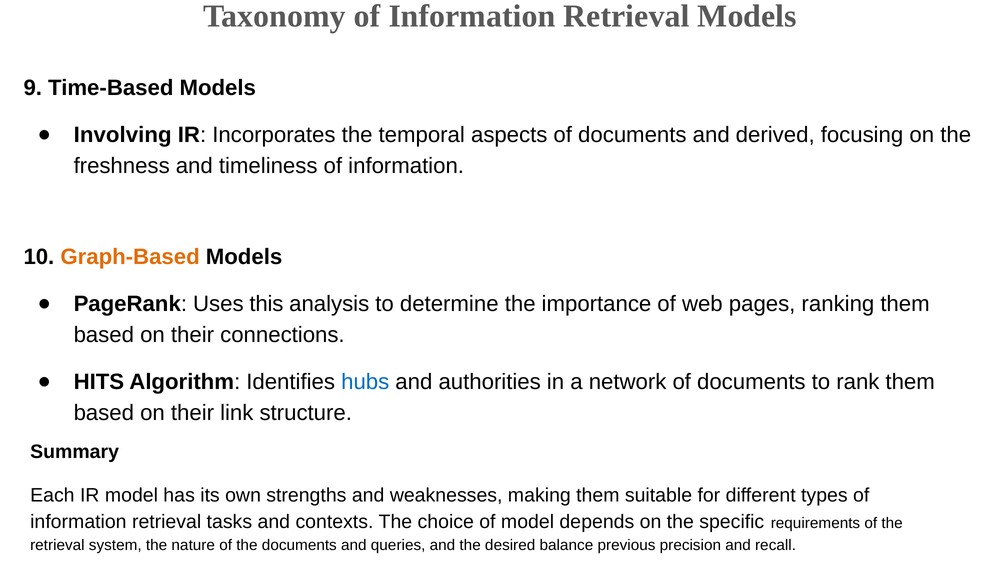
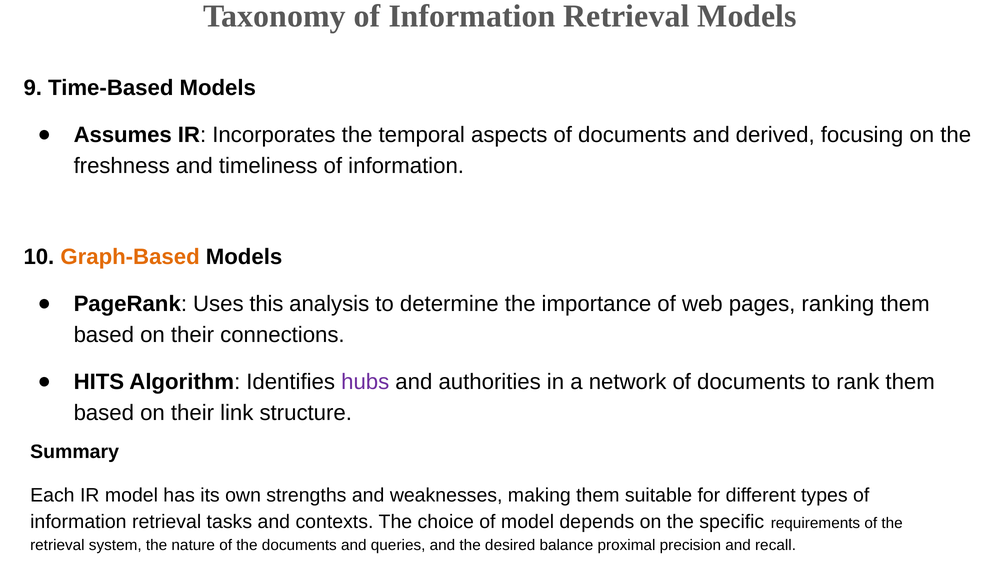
Involving: Involving -> Assumes
hubs colour: blue -> purple
previous: previous -> proximal
